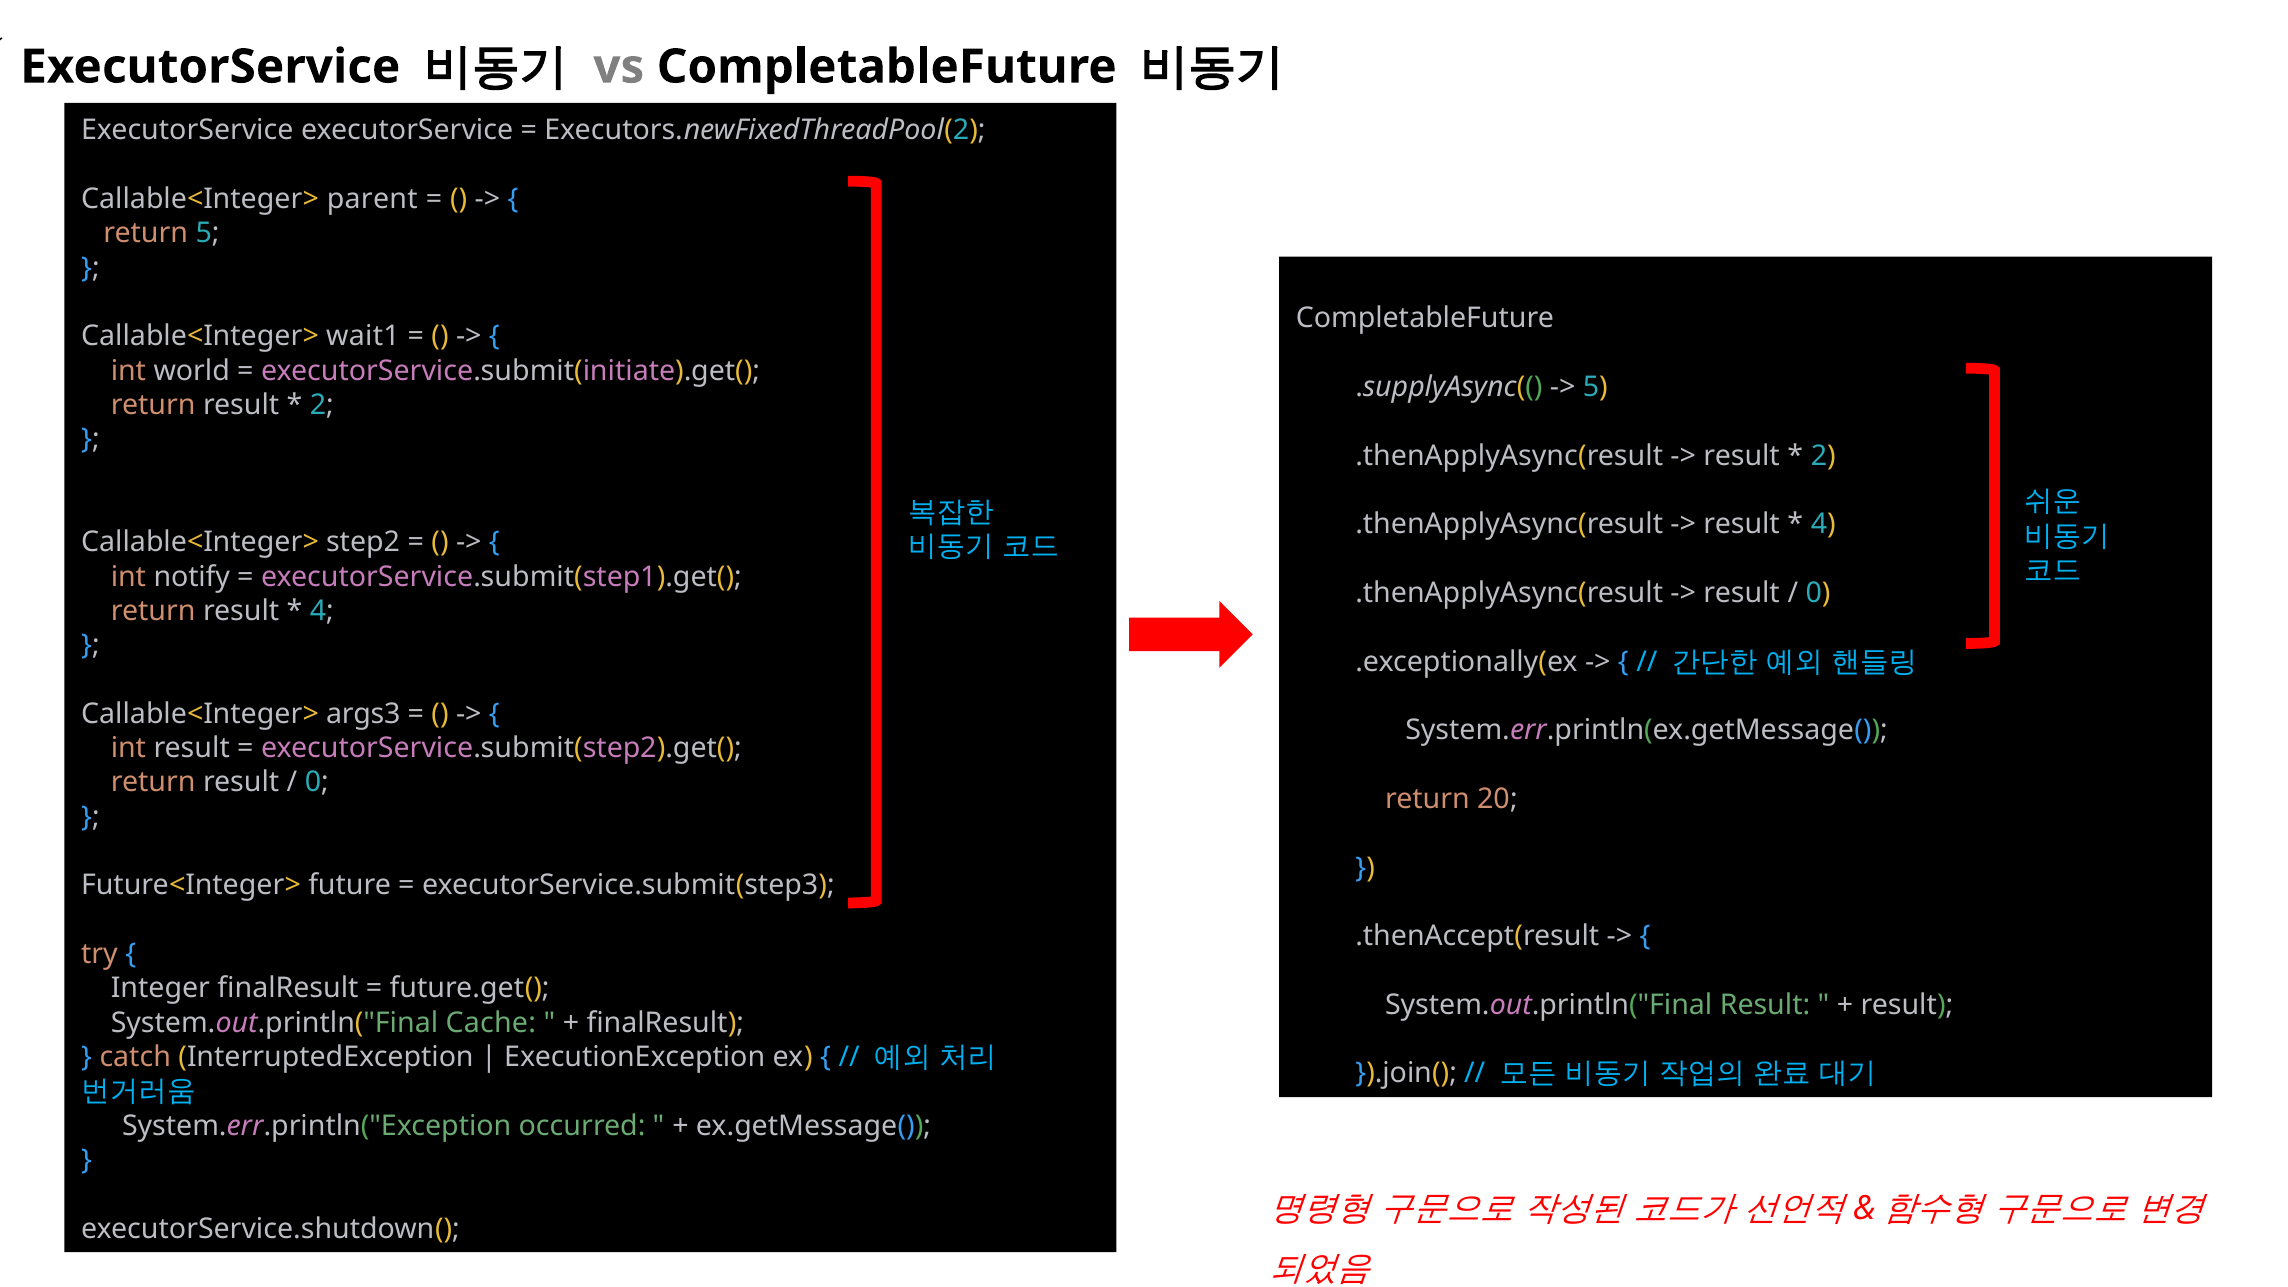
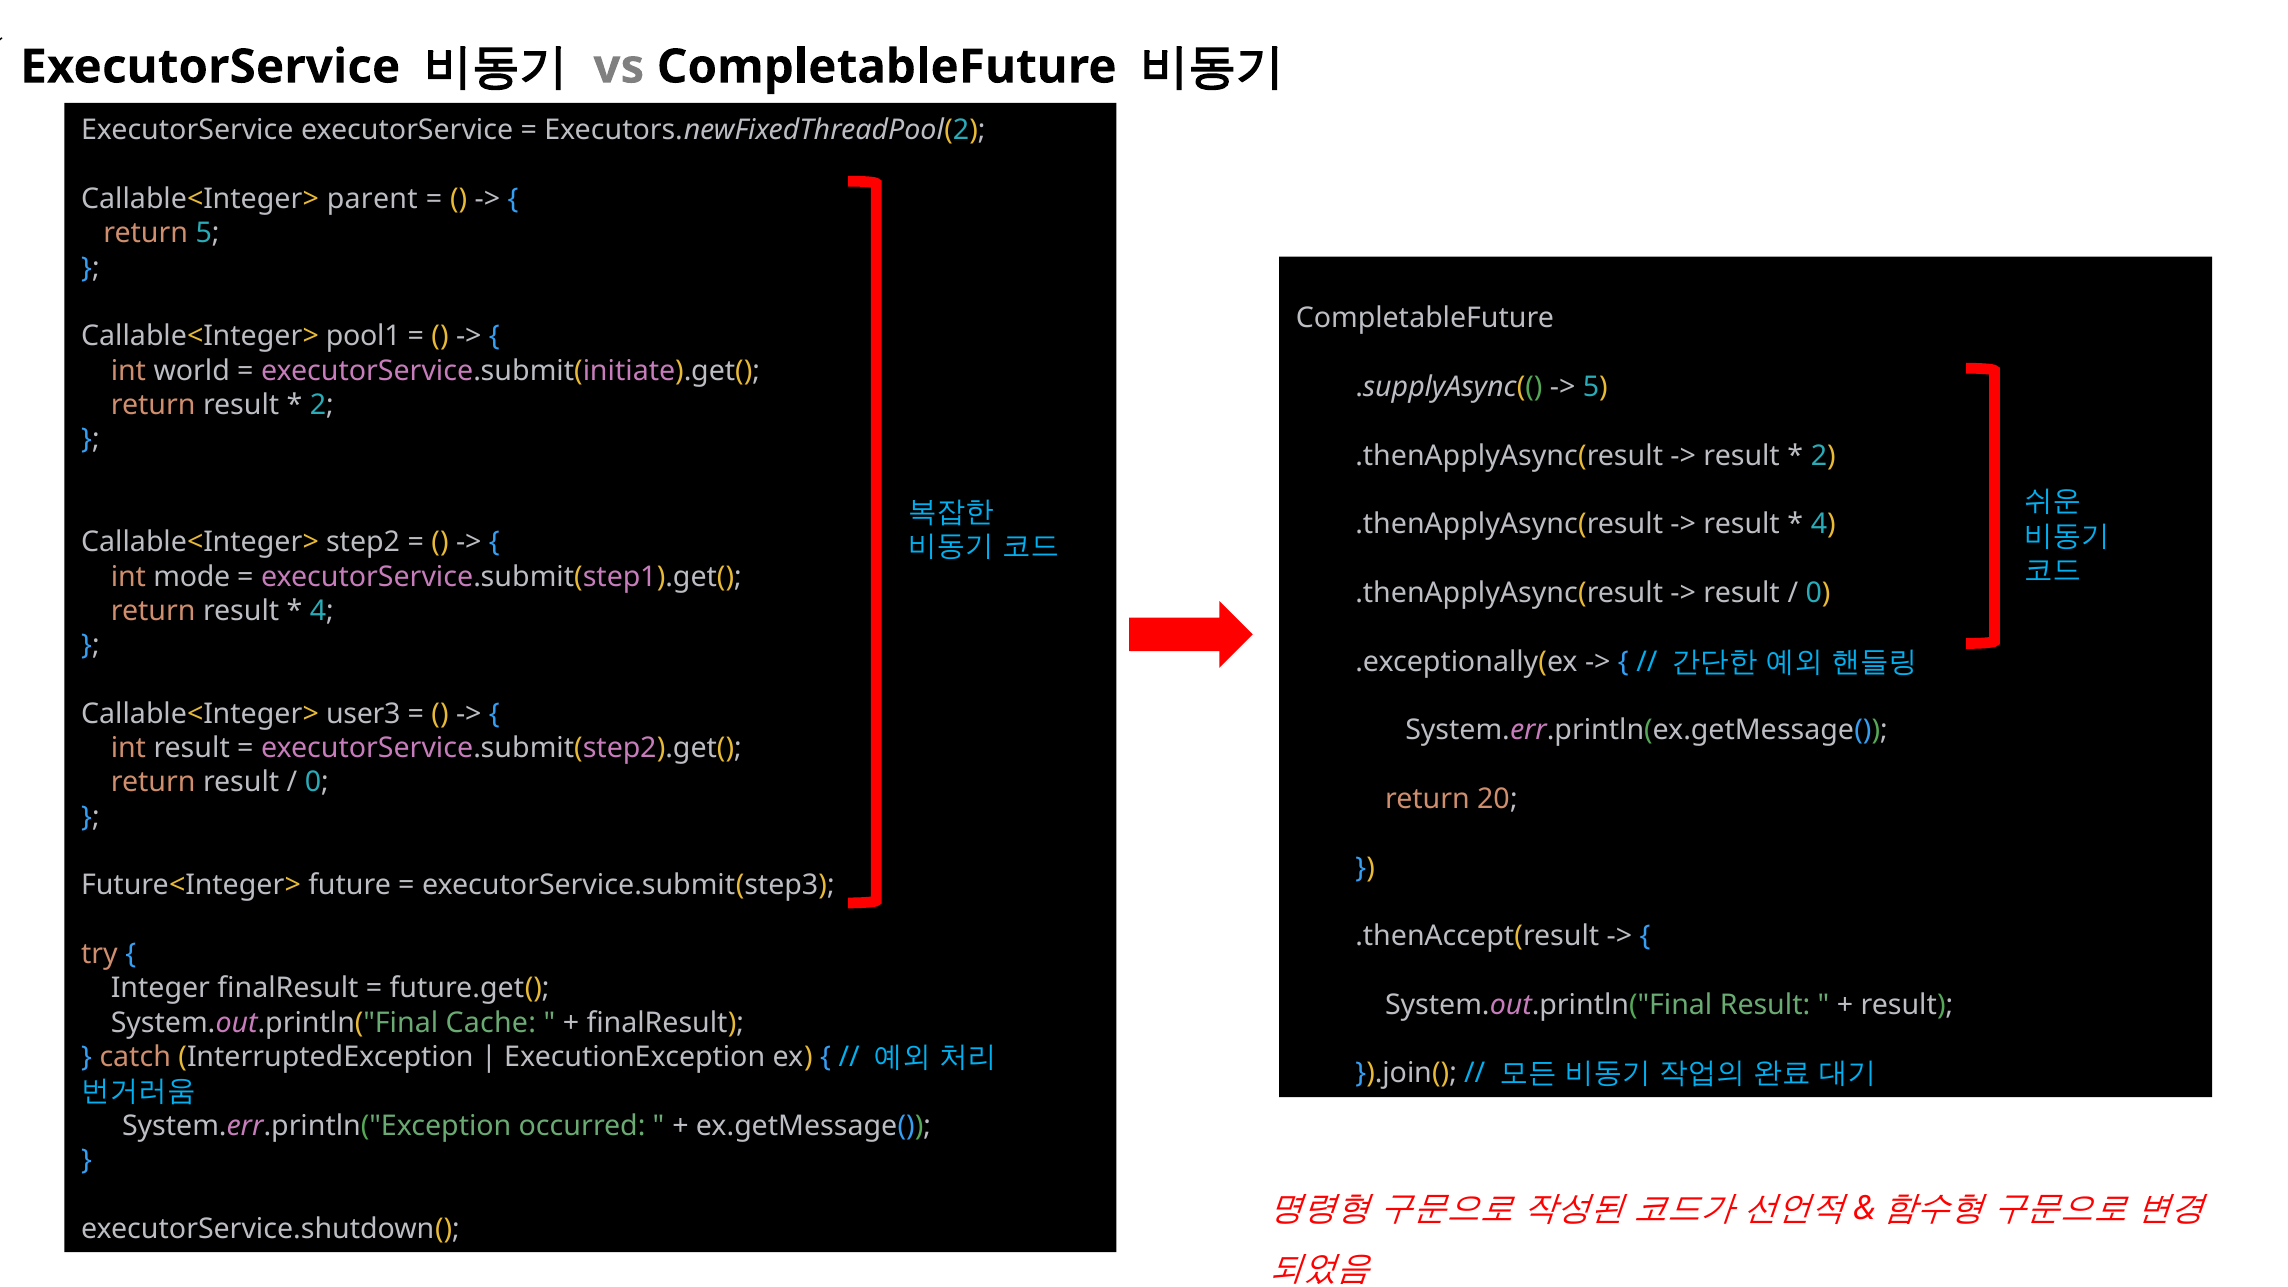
wait1: wait1 -> pool1
notify: notify -> mode
args3: args3 -> user3
